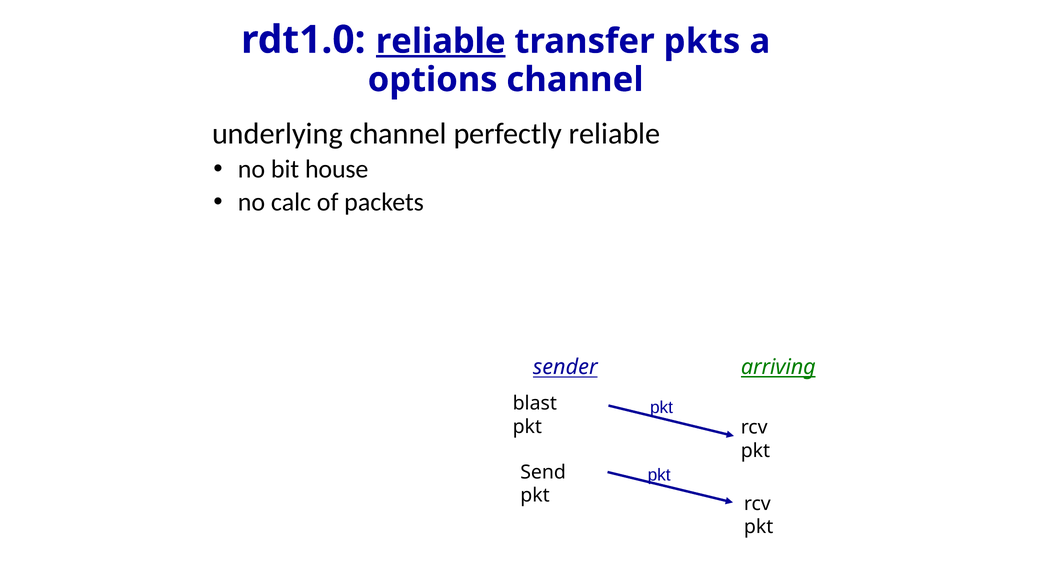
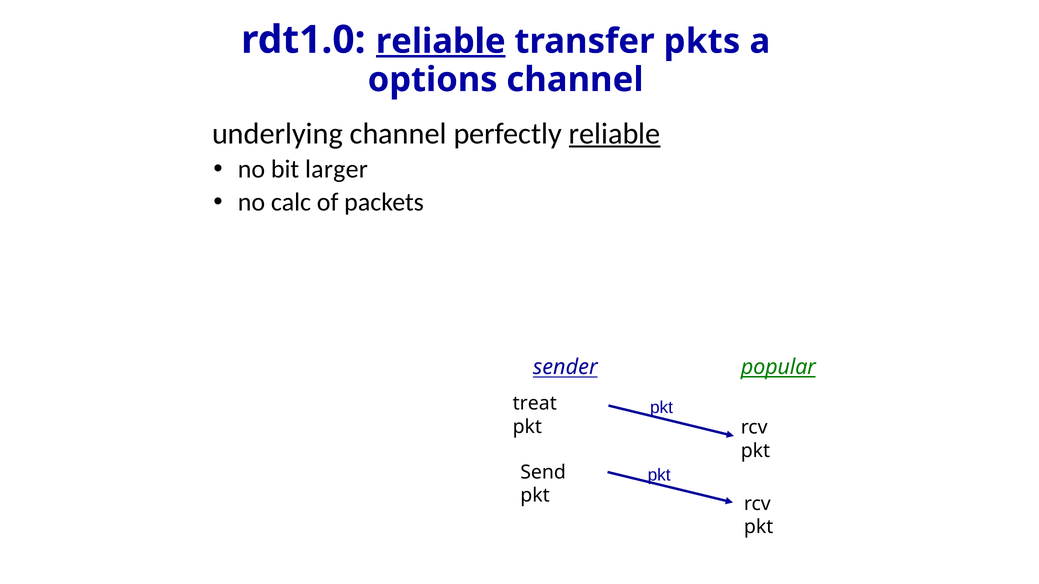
reliable at (615, 134) underline: none -> present
house: house -> larger
arriving: arriving -> popular
blast: blast -> treat
